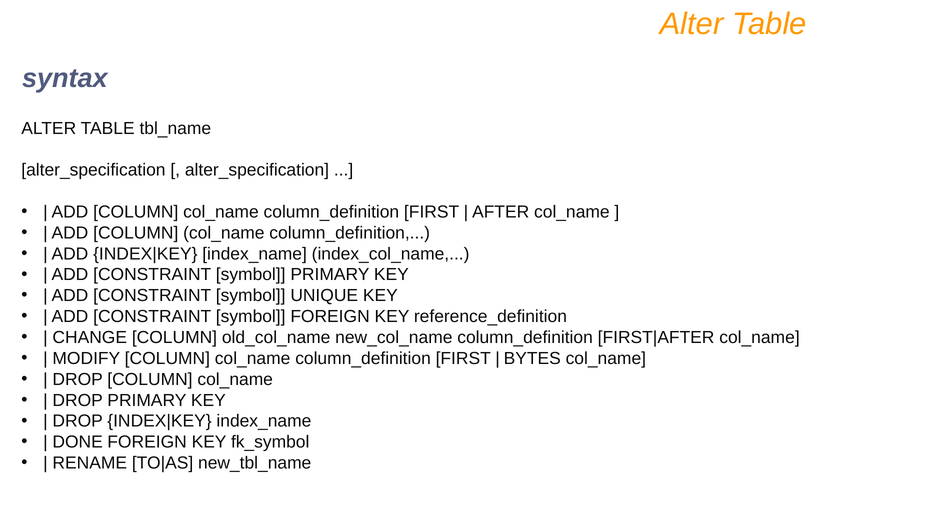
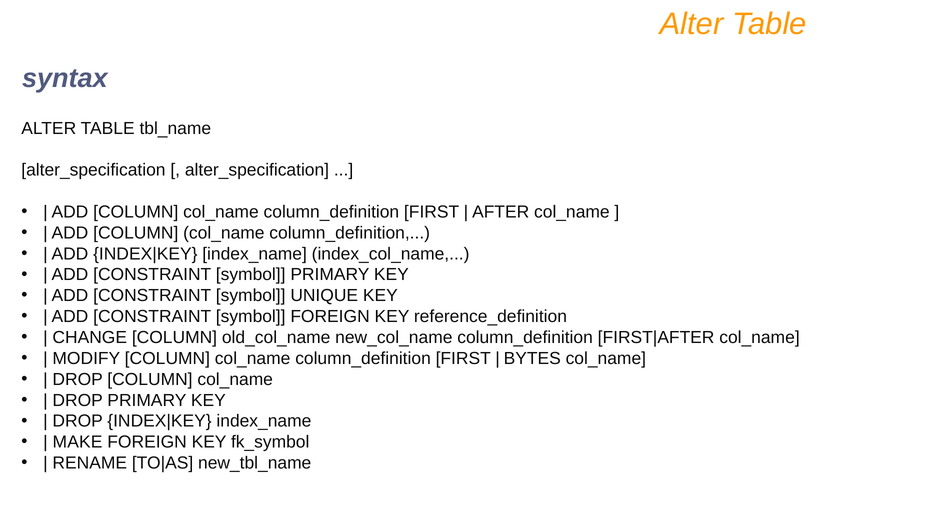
DONE: DONE -> MAKE
